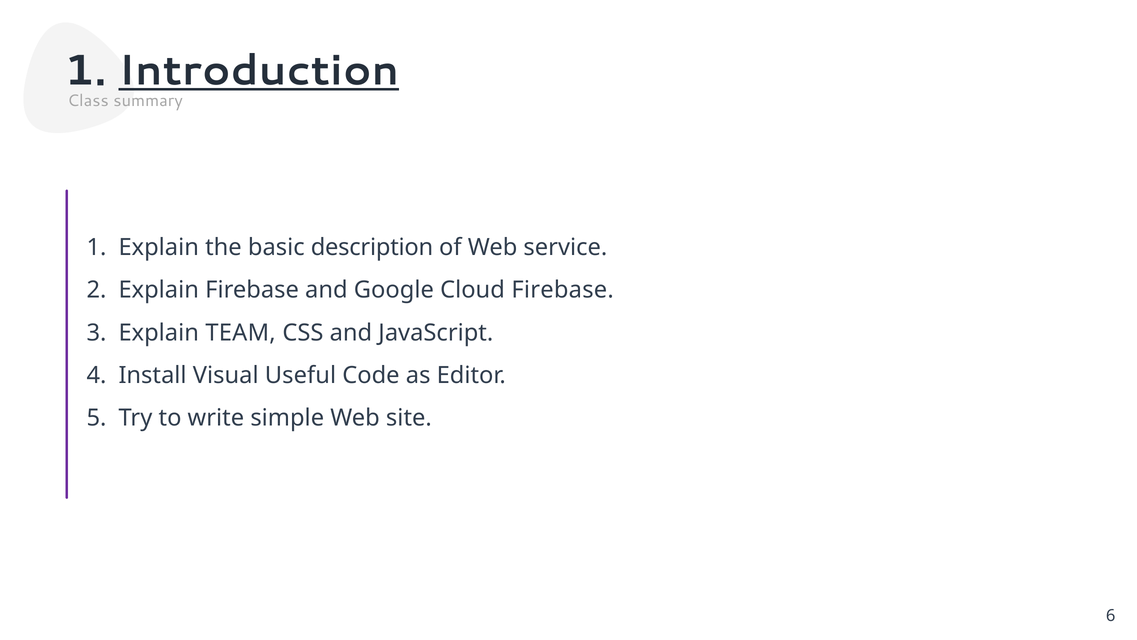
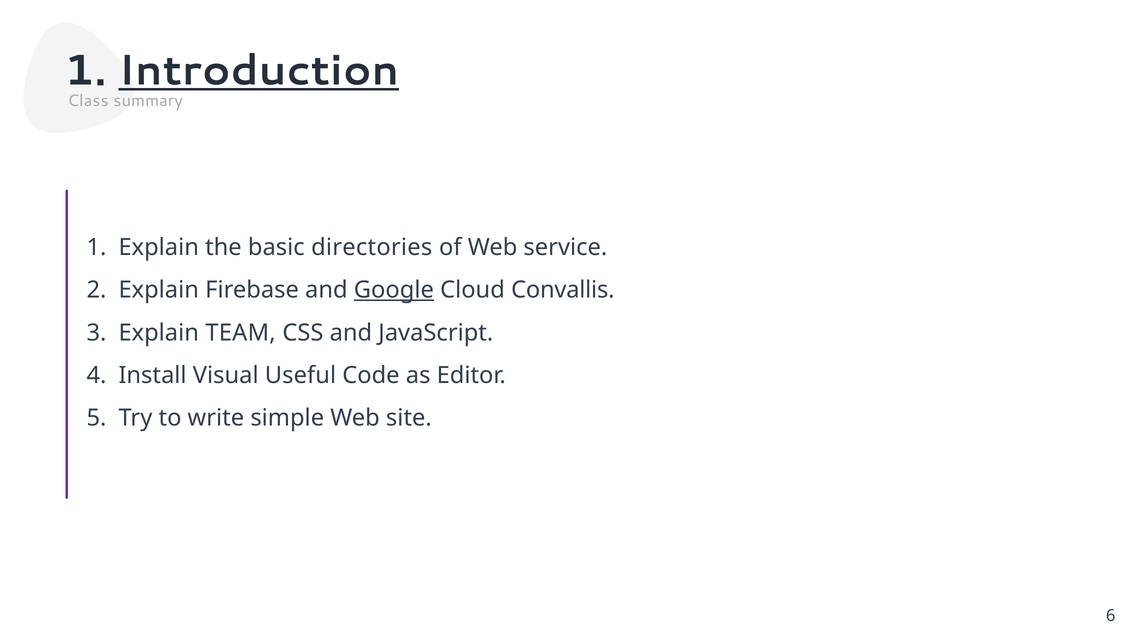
description: description -> directories
Google underline: none -> present
Cloud Firebase: Firebase -> Convallis
